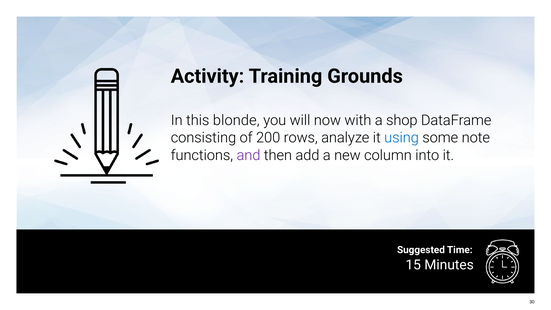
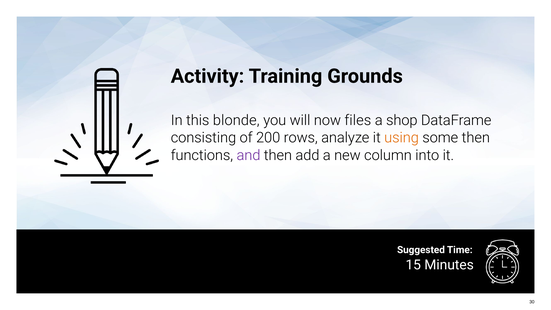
with: with -> files
using colour: blue -> orange
some note: note -> then
